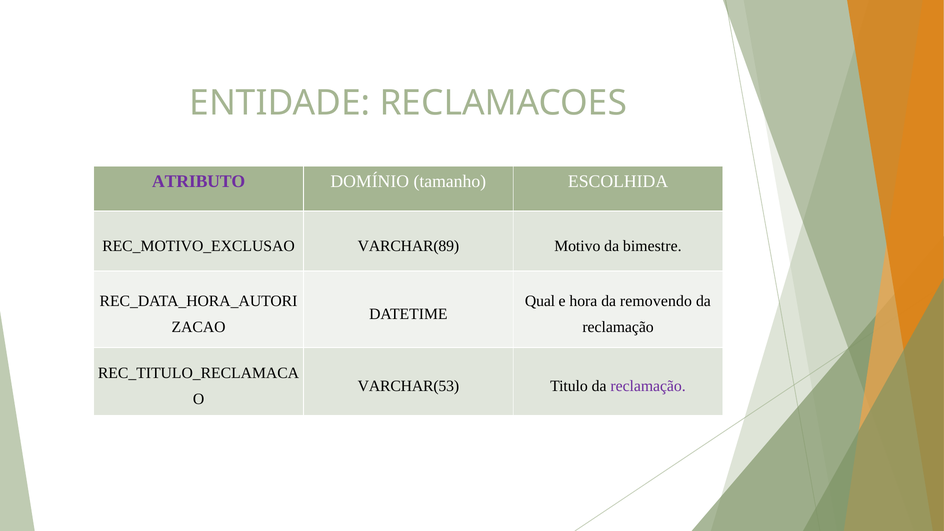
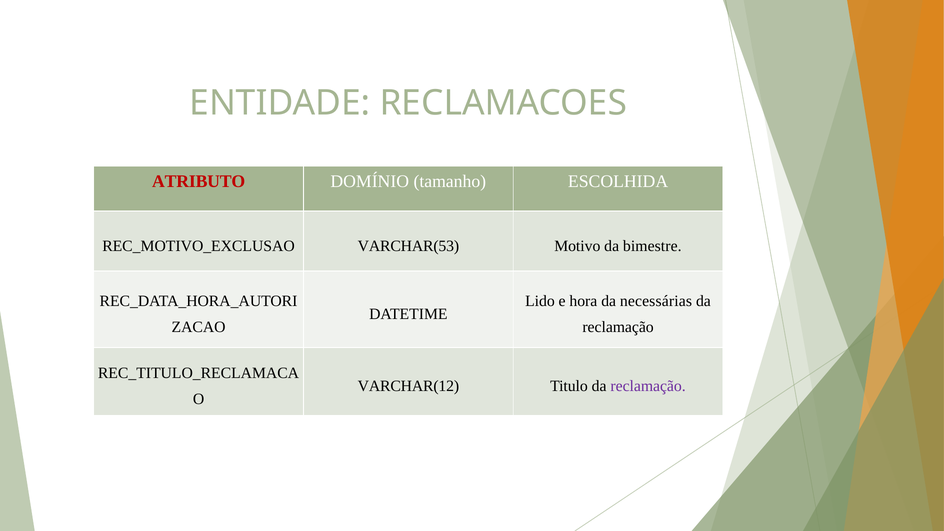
ATRIBUTO colour: purple -> red
VARCHAR(89: VARCHAR(89 -> VARCHAR(53
Qual: Qual -> Lido
removendo: removendo -> necessárias
VARCHAR(53: VARCHAR(53 -> VARCHAR(12
